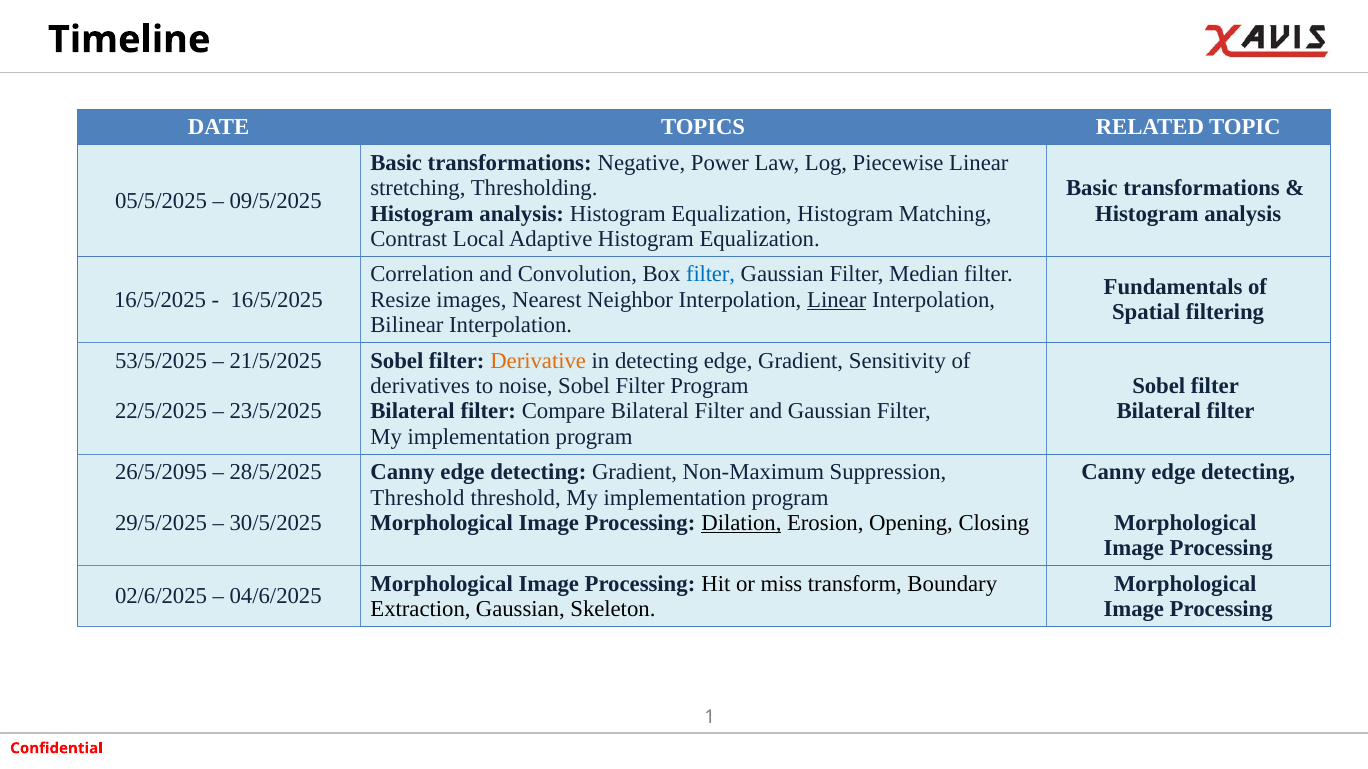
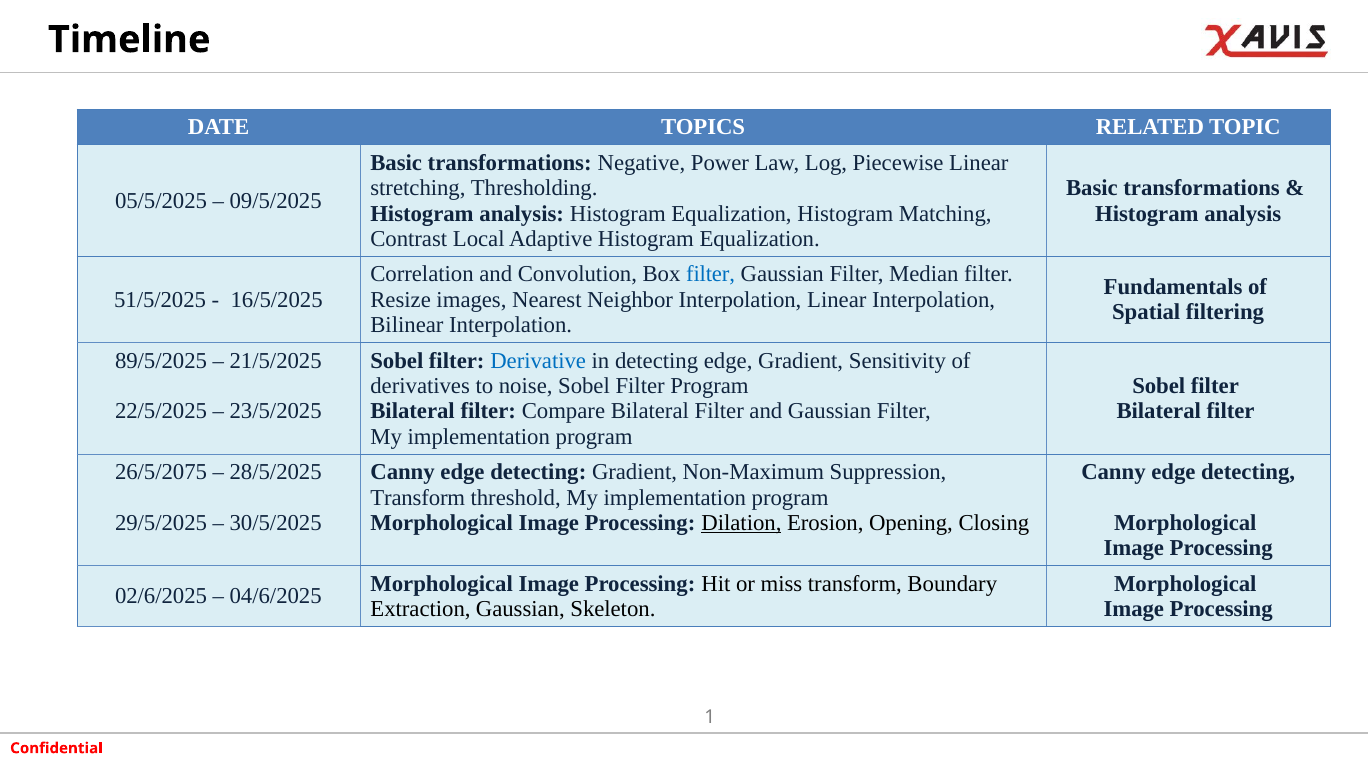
16/5/2025 at (160, 300): 16/5/2025 -> 51/5/2025
Linear at (837, 300) underline: present -> none
53/5/2025: 53/5/2025 -> 89/5/2025
Derivative colour: orange -> blue
26/5/2095: 26/5/2095 -> 26/5/2075
Threshold at (418, 498): Threshold -> Transform
